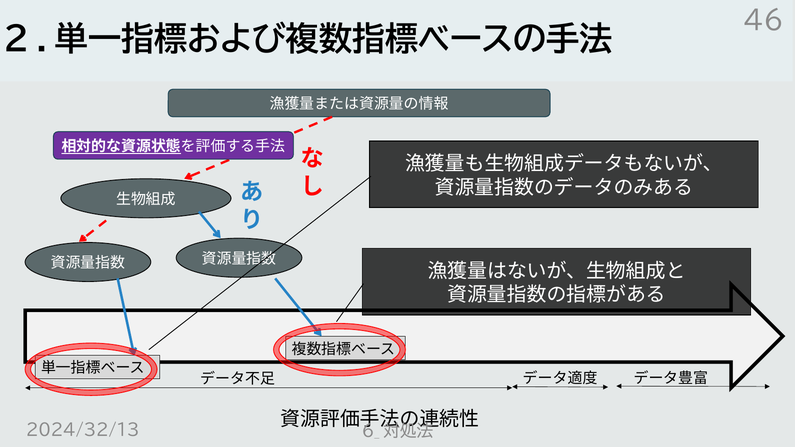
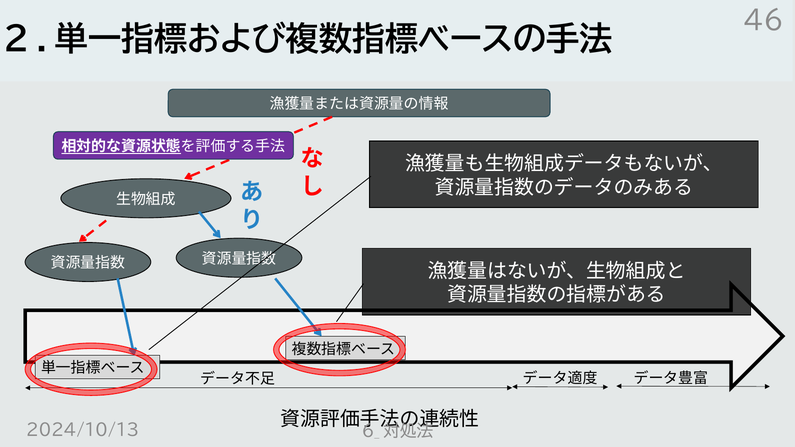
2024/32/13: 2024/32/13 -> 2024/10/13
